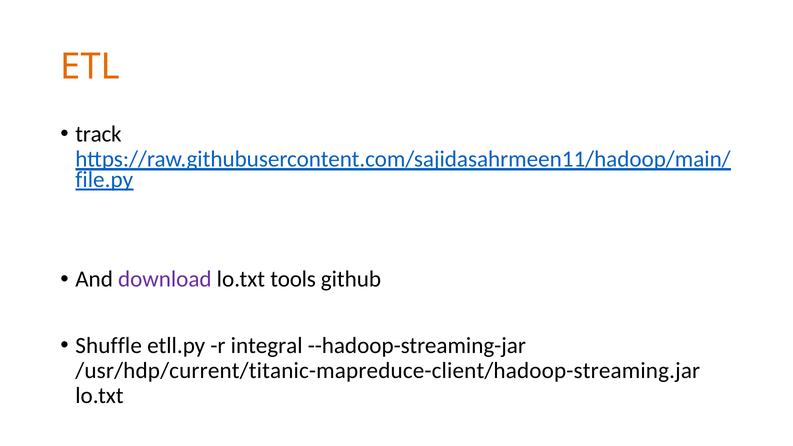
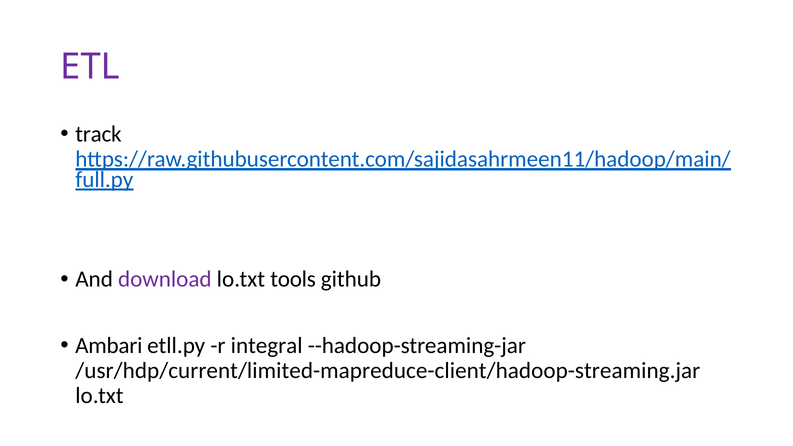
ETL colour: orange -> purple
file.py: file.py -> full.py
Shuffle: Shuffle -> Ambari
/usr/hdp/current/titanic-mapreduce-client/hadoop-streaming.jar: /usr/hdp/current/titanic-mapreduce-client/hadoop-streaming.jar -> /usr/hdp/current/limited-mapreduce-client/hadoop-streaming.jar
